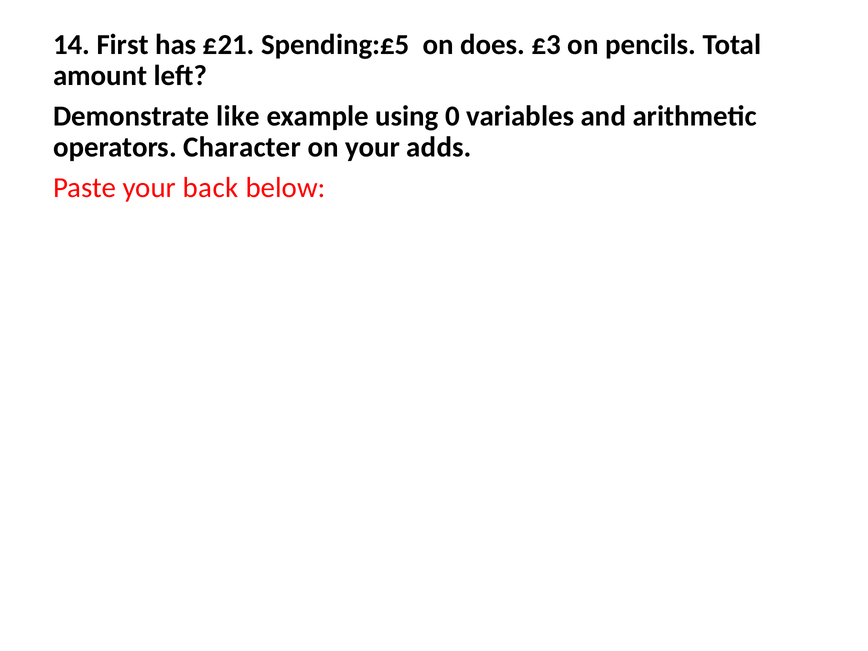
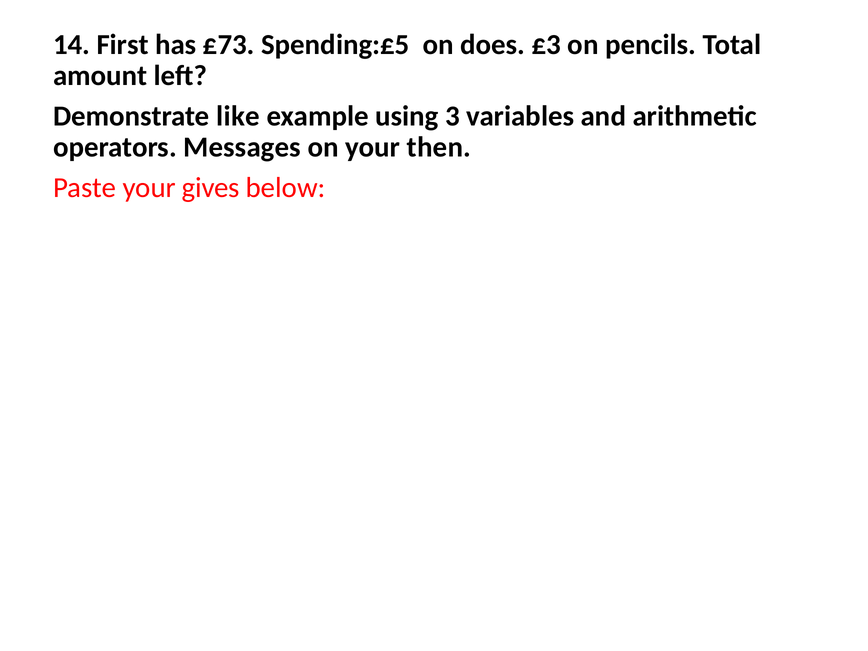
£21: £21 -> £73
0: 0 -> 3
Character: Character -> Messages
adds: adds -> then
back: back -> gives
